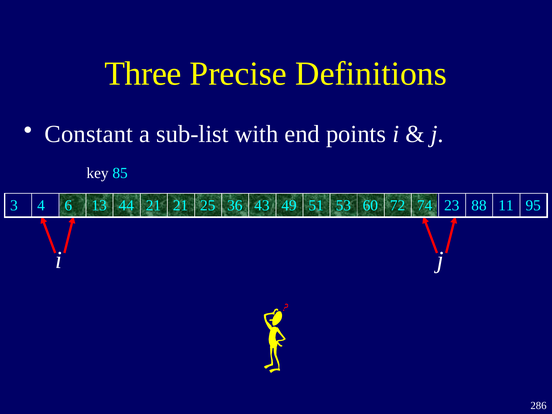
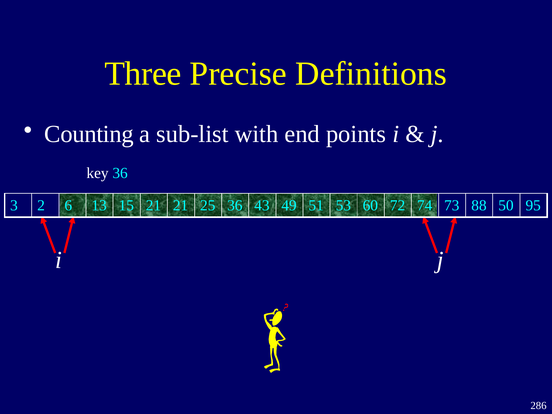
Constant: Constant -> Counting
key 85: 85 -> 36
4: 4 -> 2
44: 44 -> 15
23: 23 -> 73
11: 11 -> 50
